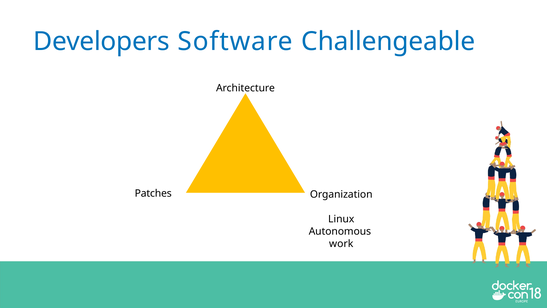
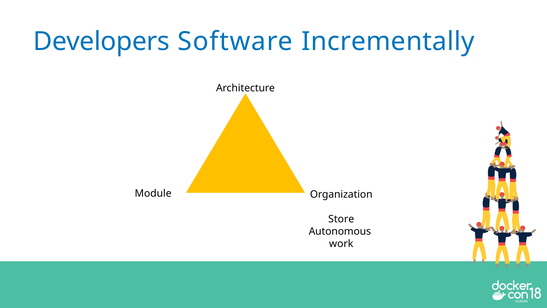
Challengeable: Challengeable -> Incrementally
Patches: Patches -> Module
Linux: Linux -> Store
